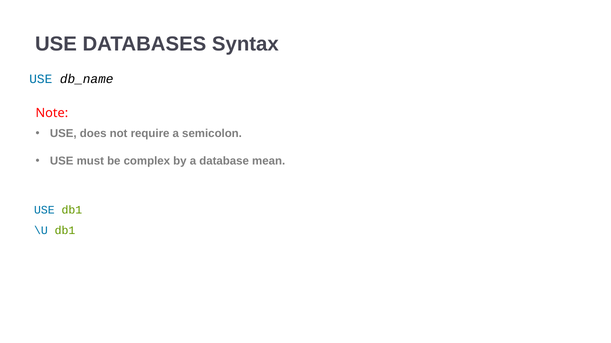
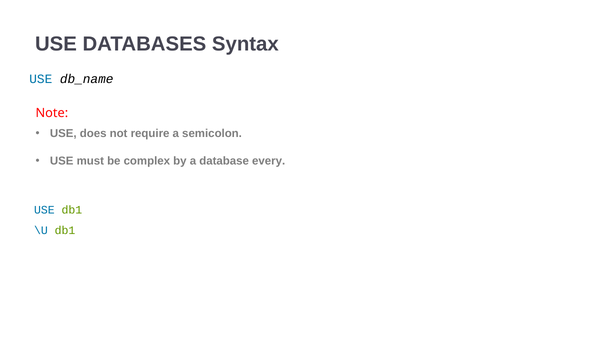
mean: mean -> every
